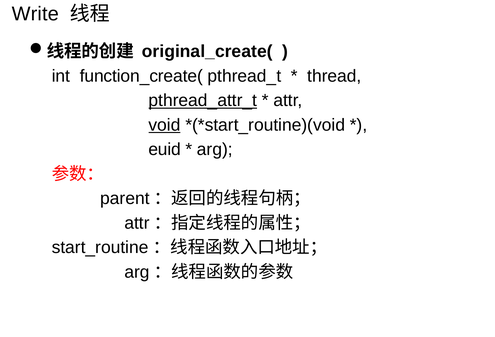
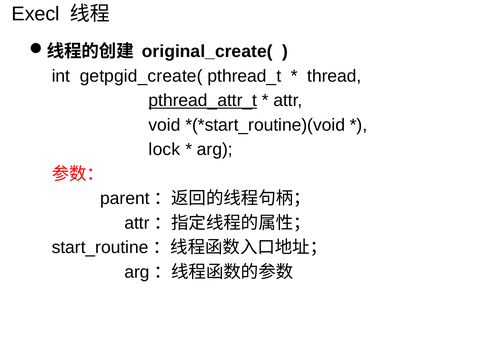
Write: Write -> Execl
function_create(: function_create( -> getpgid_create(
void underline: present -> none
euid: euid -> lock
